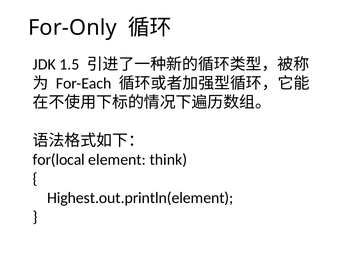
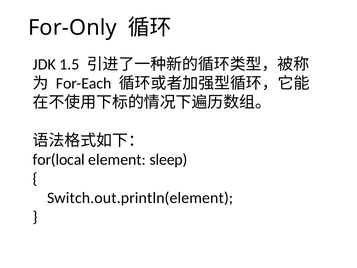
think: think -> sleep
Highest.out.println(element: Highest.out.println(element -> Switch.out.println(element
